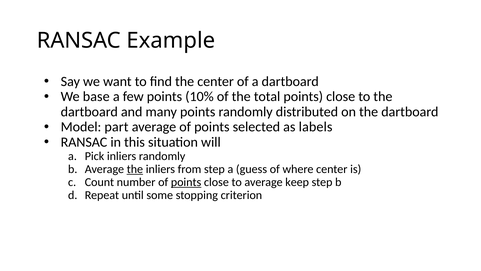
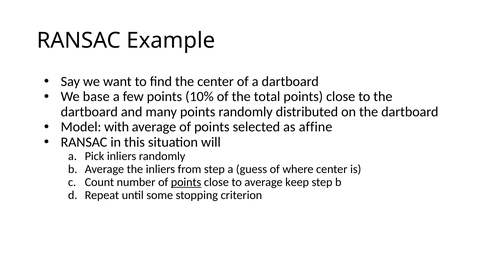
part: part -> with
labels: labels -> affine
the at (135, 169) underline: present -> none
